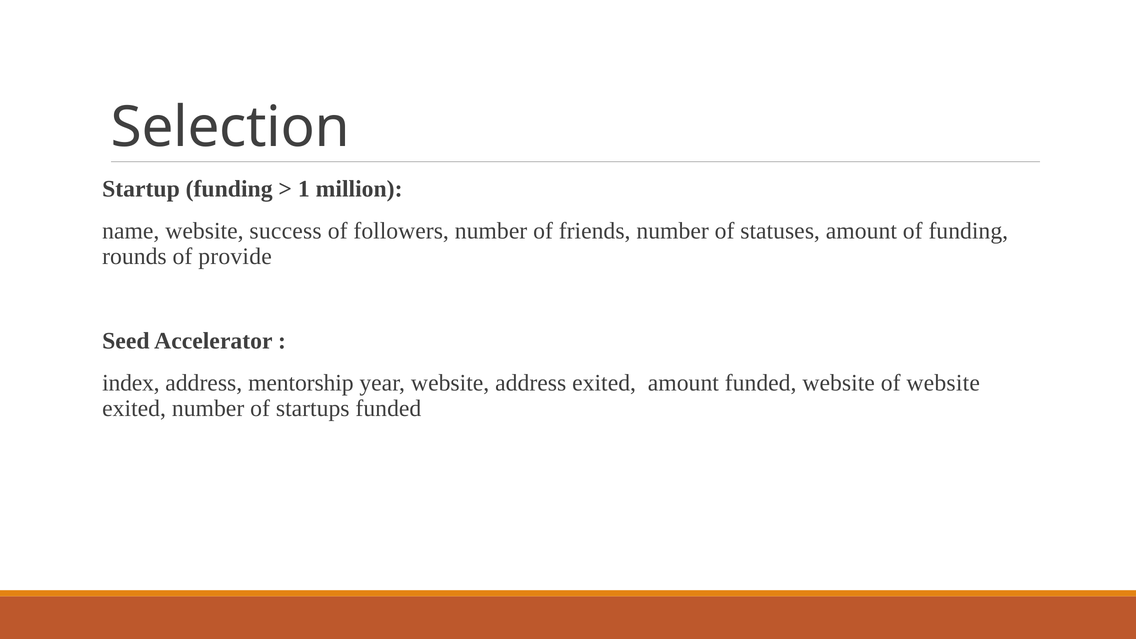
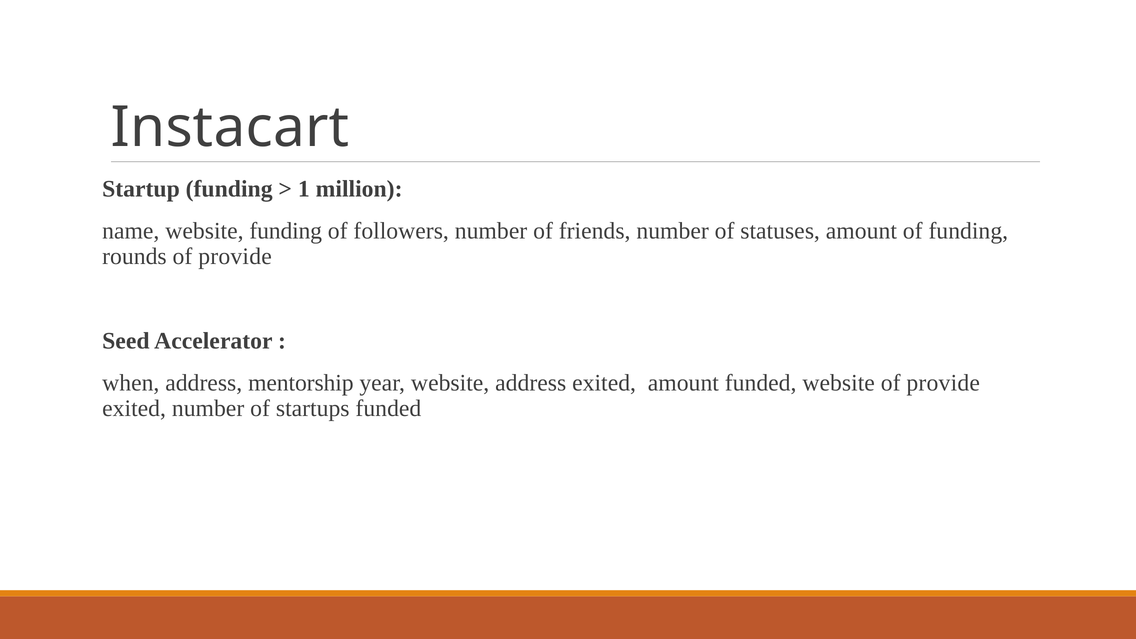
Selection: Selection -> Instacart
website success: success -> funding
index: index -> when
website at (943, 383): website -> provide
